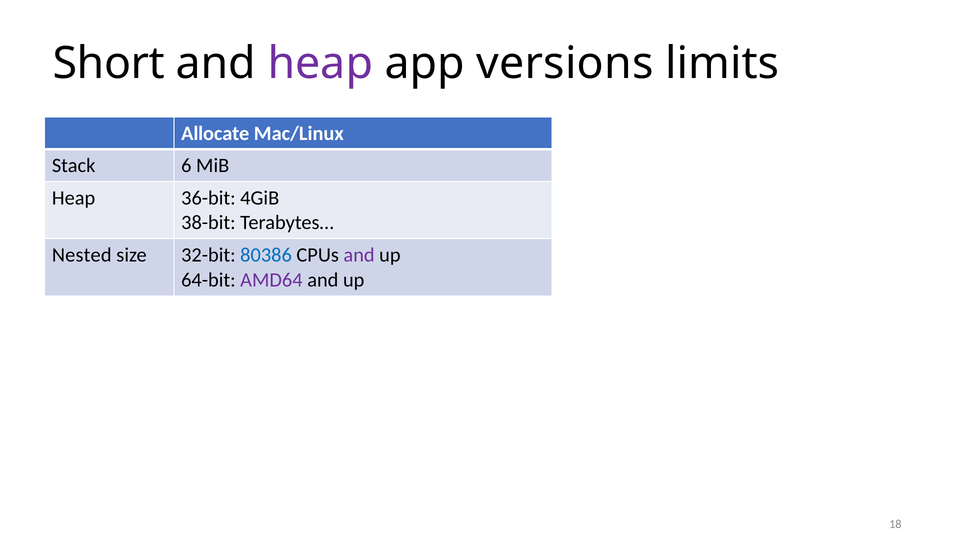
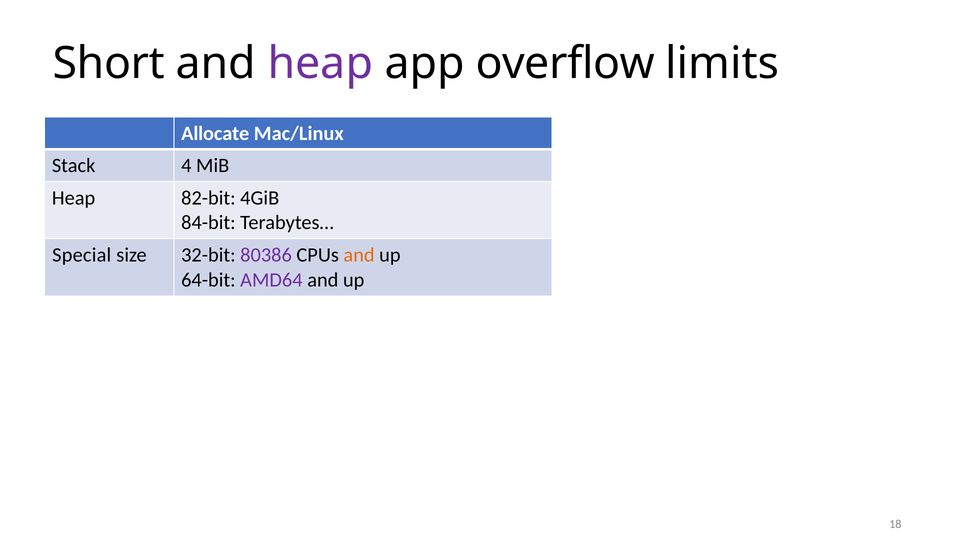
versions: versions -> overflow
6: 6 -> 4
36-bit: 36-bit -> 82-bit
38-bit: 38-bit -> 84-bit
Nested: Nested -> Special
80386 colour: blue -> purple
and at (359, 255) colour: purple -> orange
